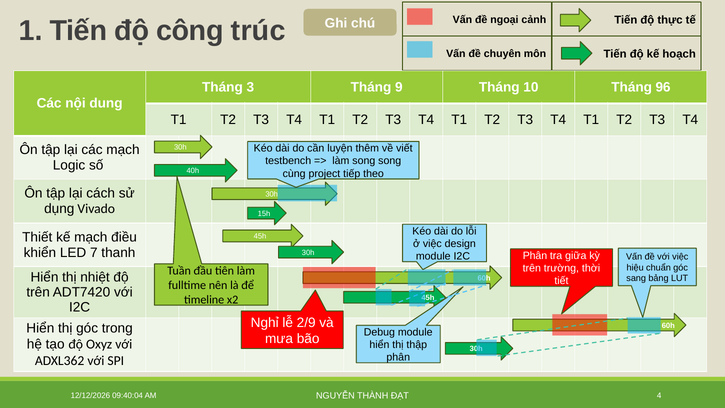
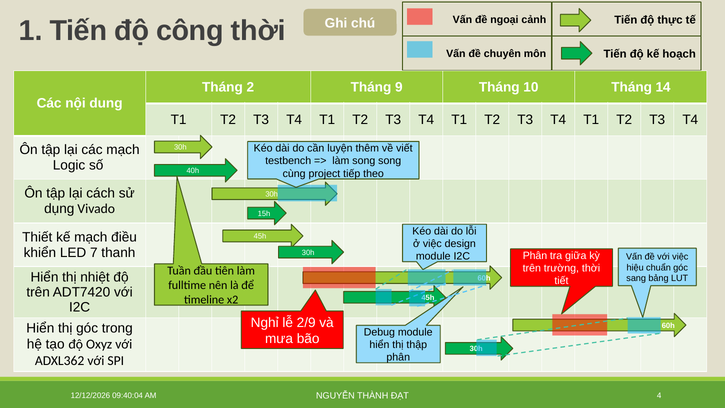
công trúc: trúc -> thời
3: 3 -> 2
96: 96 -> 14
